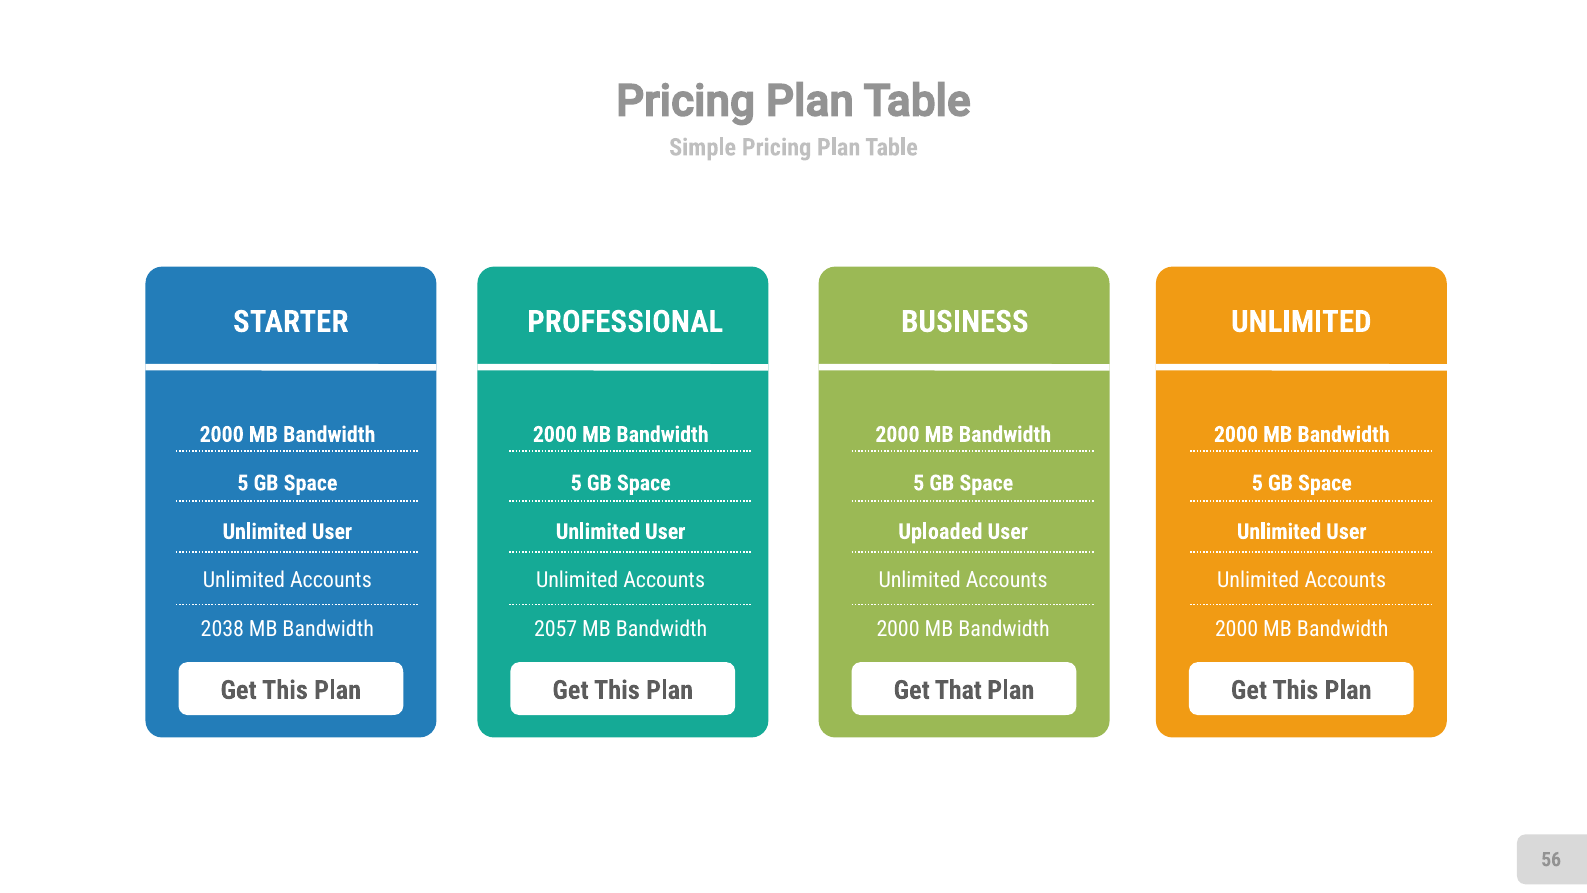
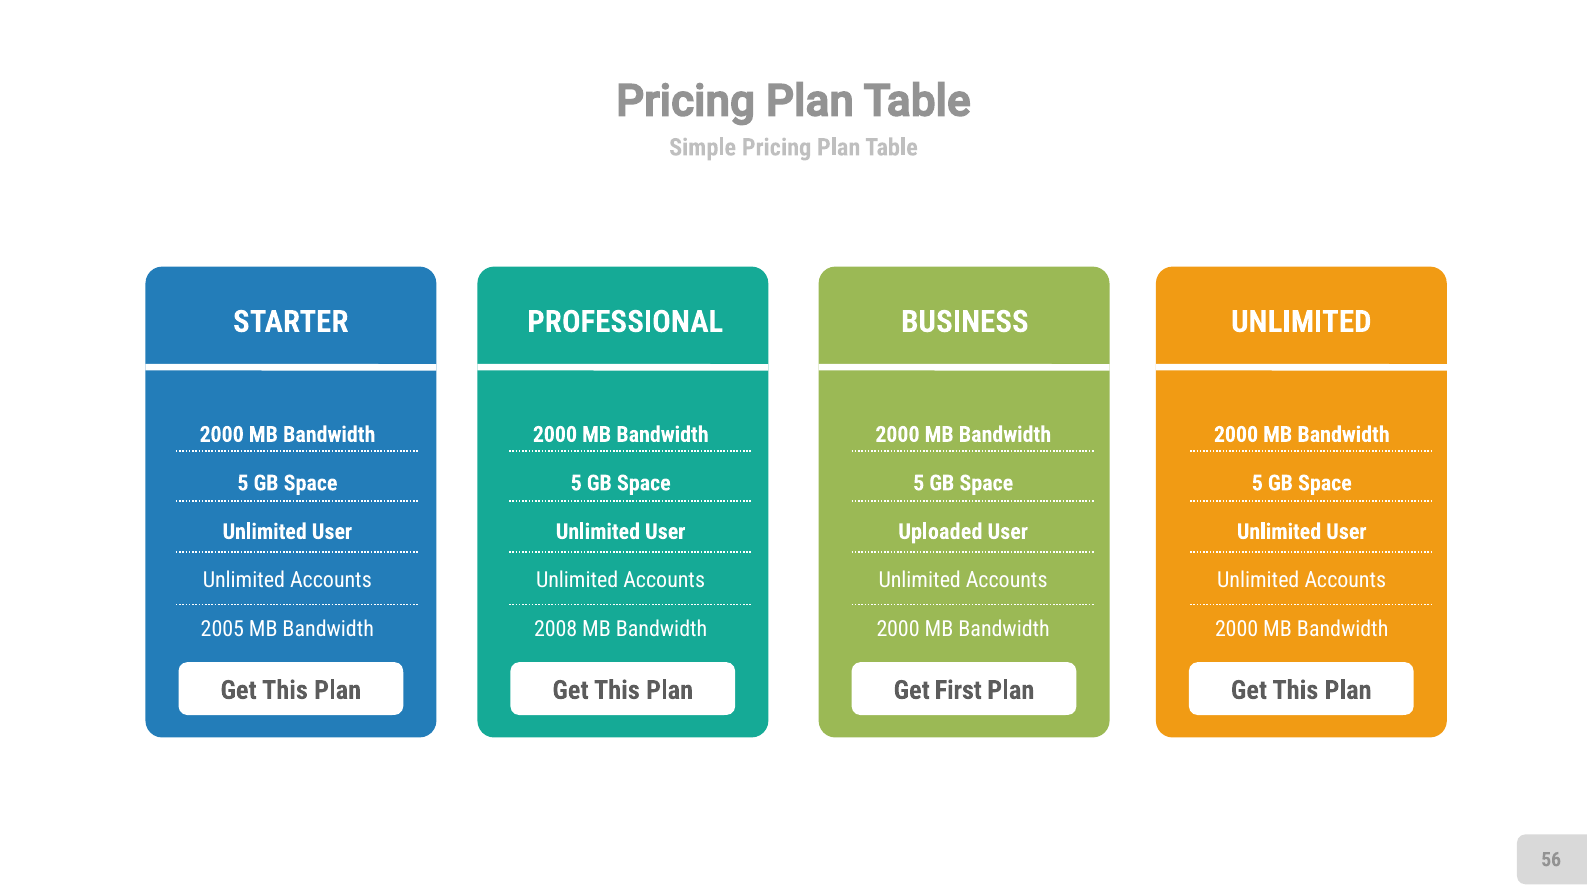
2038: 2038 -> 2005
2057: 2057 -> 2008
That: That -> First
